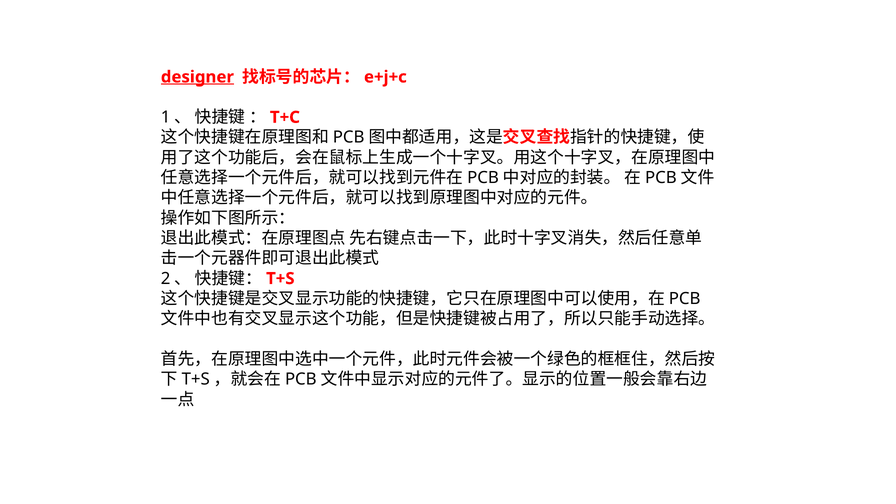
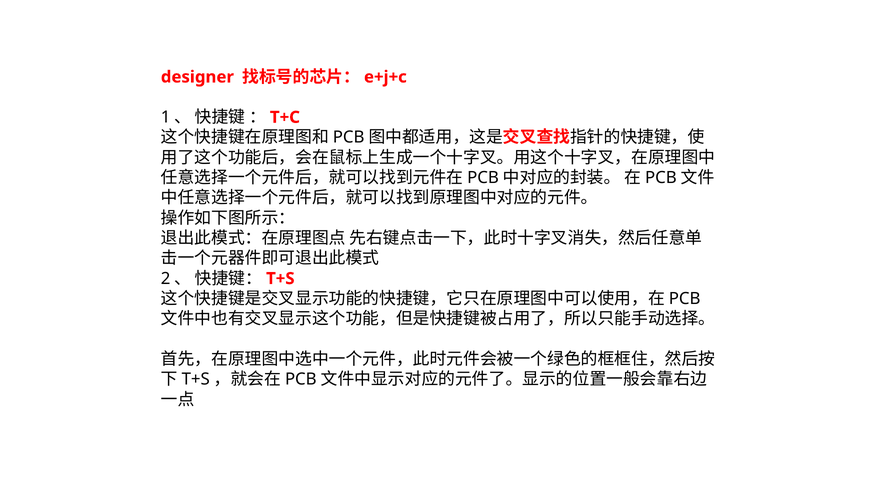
designer underline: present -> none
